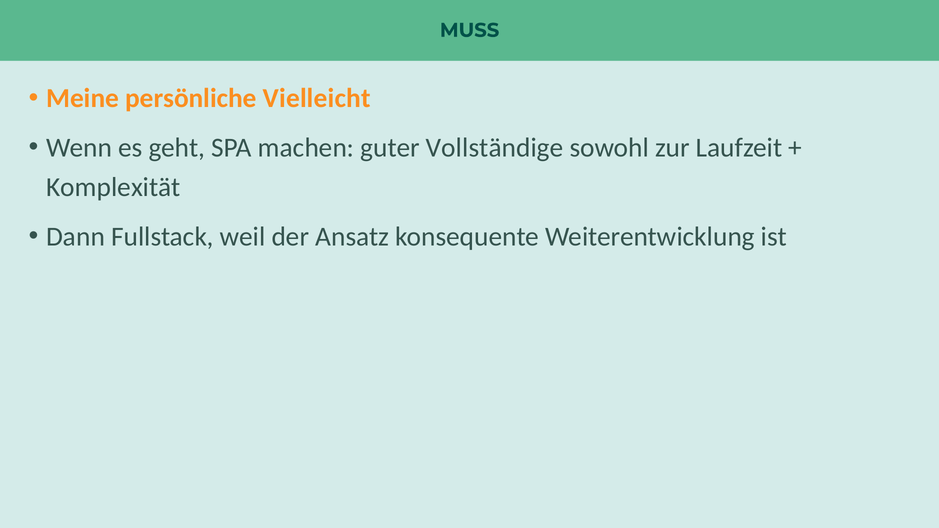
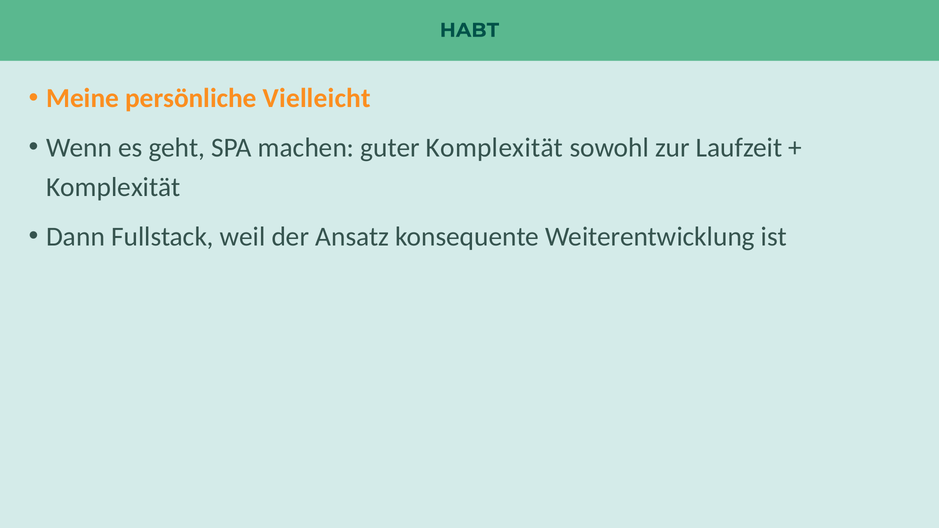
MUSS: MUSS -> HABT
guter Vollständige: Vollständige -> Komplexität
